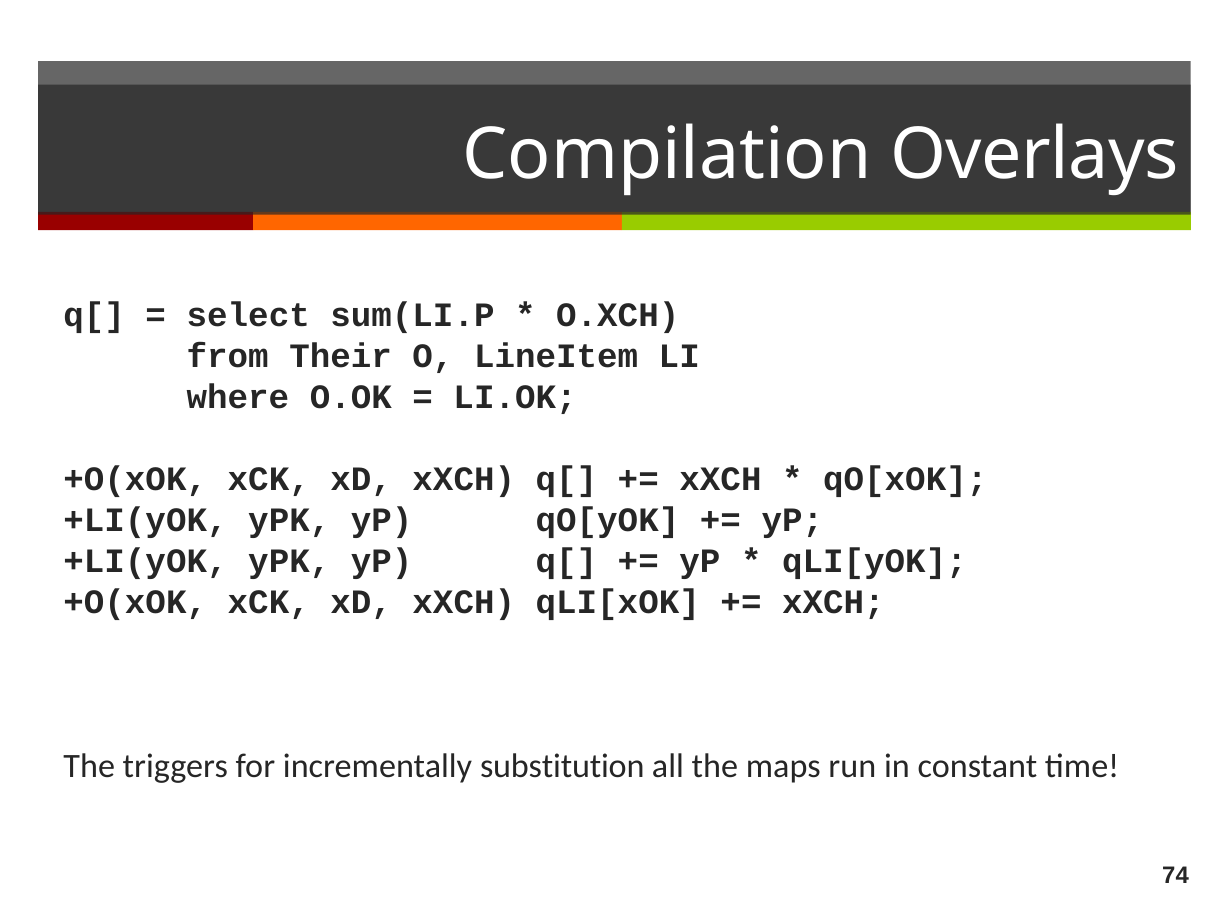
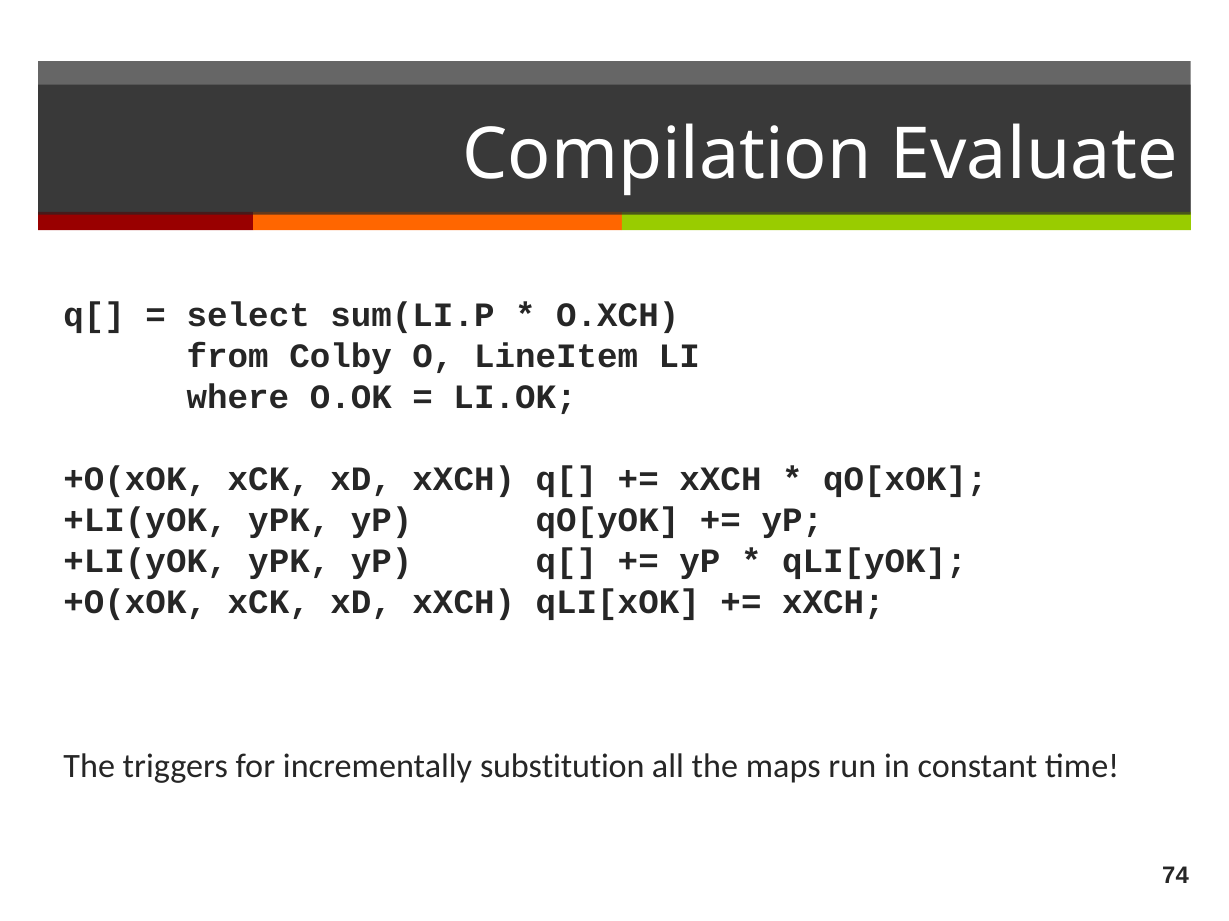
Overlays: Overlays -> Evaluate
Their: Their -> Colby
